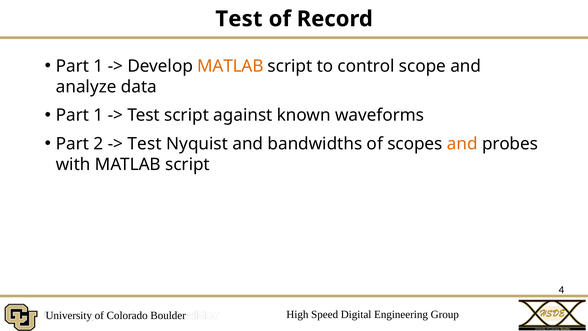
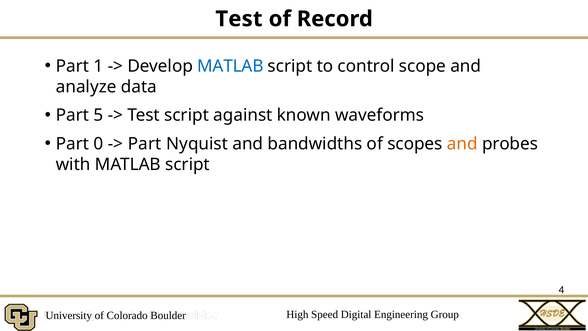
MATLAB at (230, 66) colour: orange -> blue
1 at (98, 115): 1 -> 5
2: 2 -> 0
Test at (145, 144): Test -> Part
